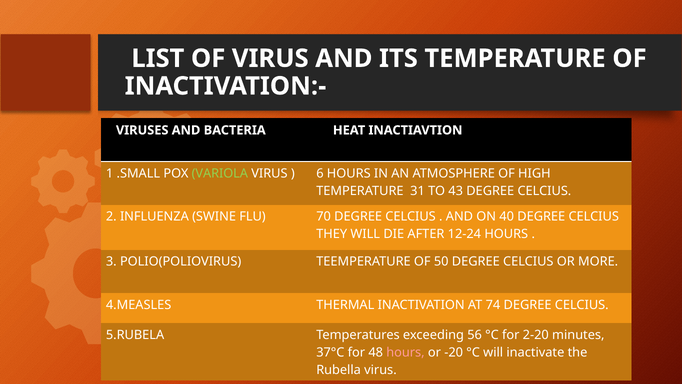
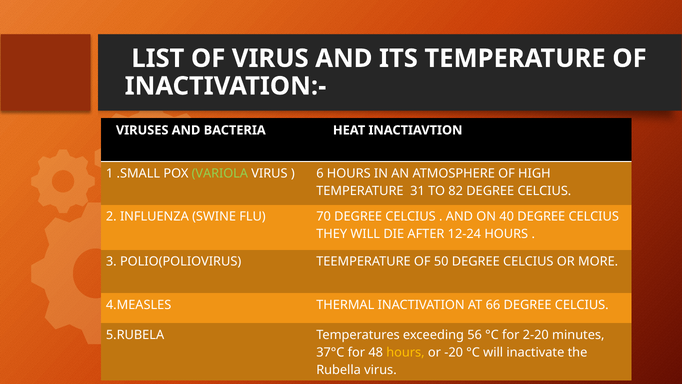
43: 43 -> 82
74: 74 -> 66
hours at (406, 352) colour: pink -> yellow
